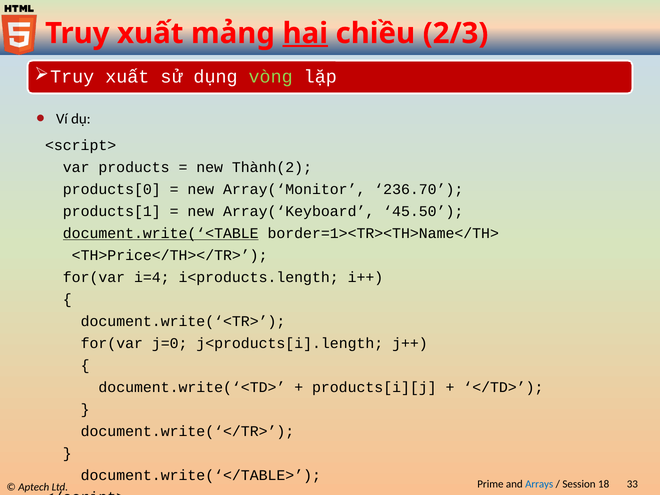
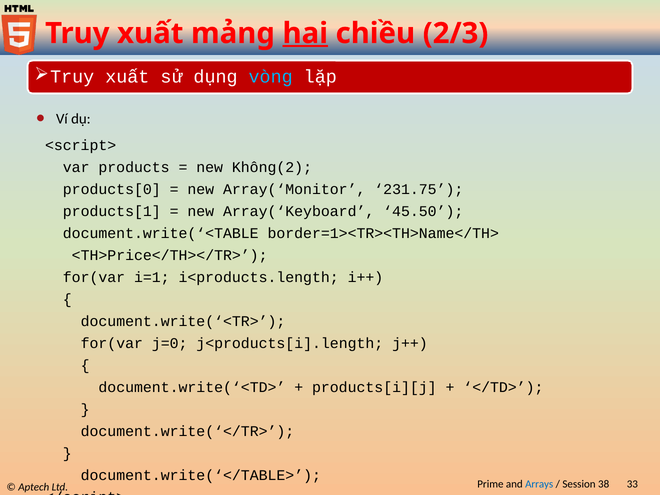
vòng colour: light green -> light blue
Thành(2: Thành(2 -> Không(2
236.70: 236.70 -> 231.75
document.write(‘<TABLE underline: present -> none
i=4: i=4 -> i=1
18: 18 -> 38
